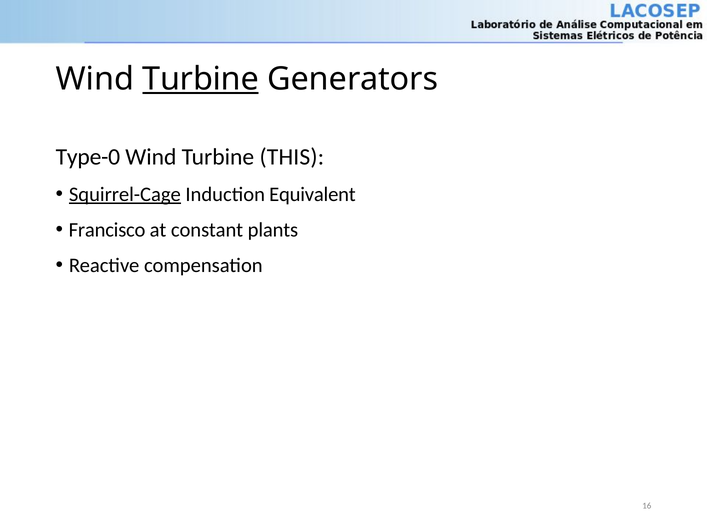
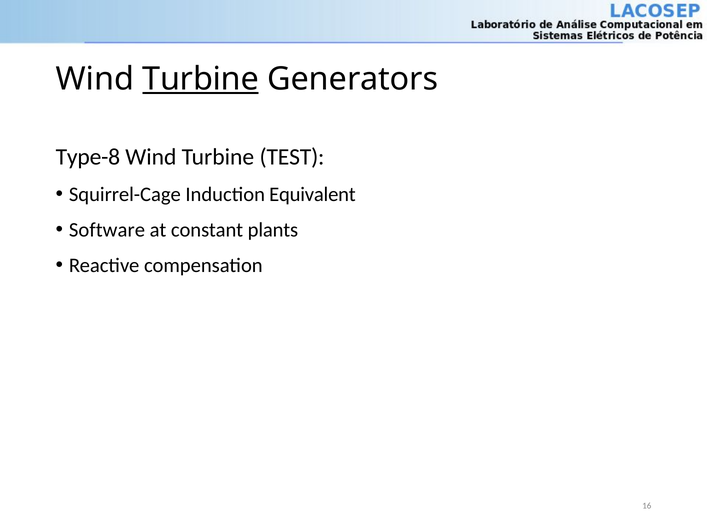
Type-0: Type-0 -> Type-8
THIS: THIS -> TEST
Squirrel-Cage underline: present -> none
Francisco: Francisco -> Software
